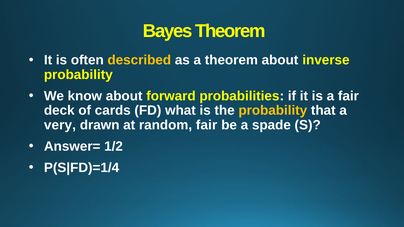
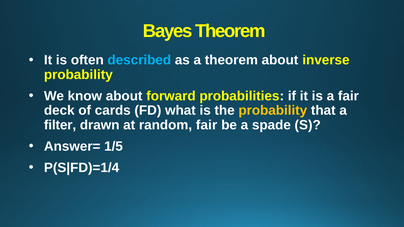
described colour: yellow -> light blue
very: very -> filter
1/2: 1/2 -> 1/5
